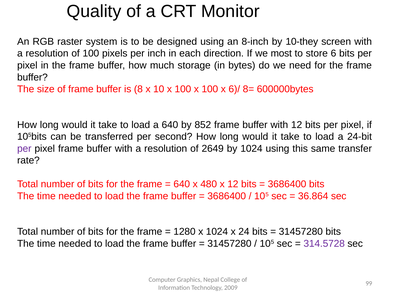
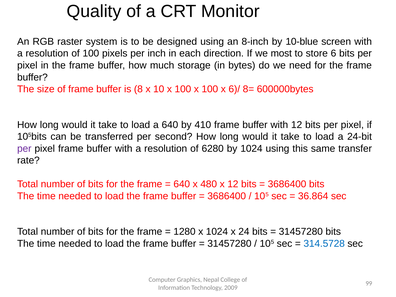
10-they: 10-they -> 10-blue
852: 852 -> 410
2649: 2649 -> 6280
314.5728 colour: purple -> blue
